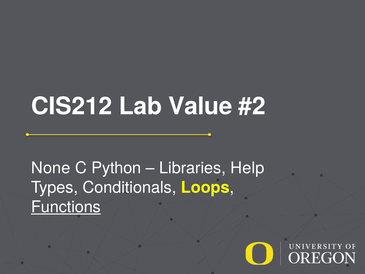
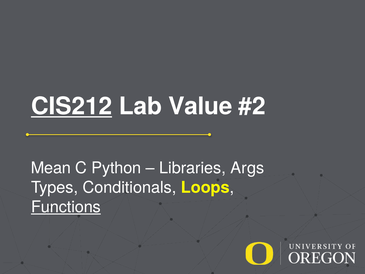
CIS212 underline: none -> present
None: None -> Mean
Help: Help -> Args
